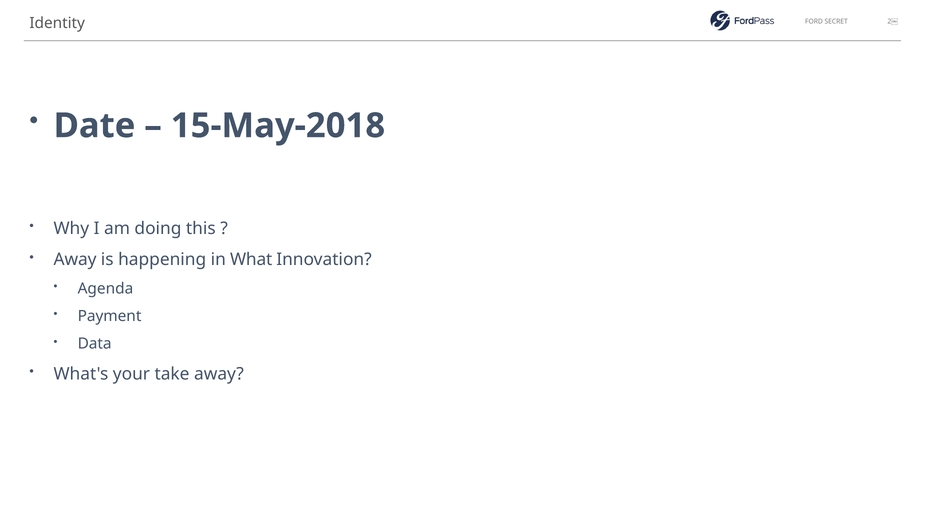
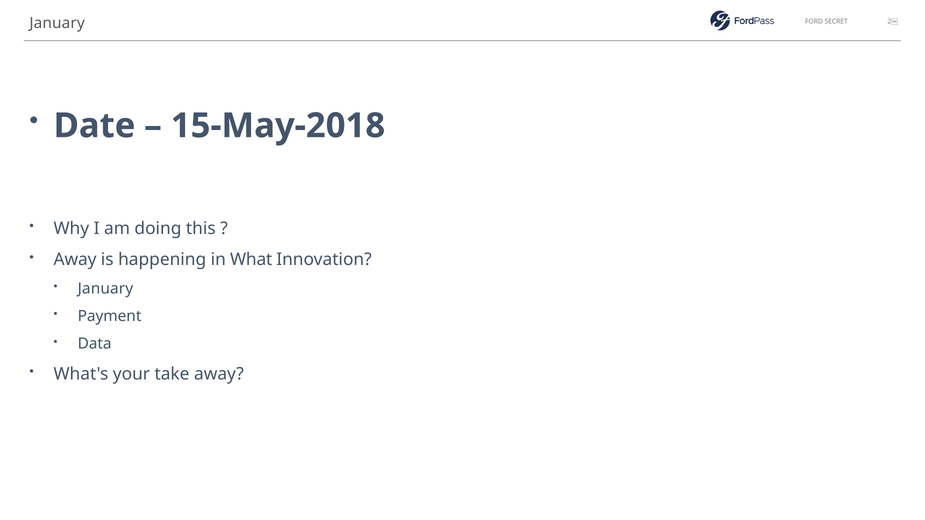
Identity at (57, 23): Identity -> January
Agenda at (105, 289): Agenda -> January
